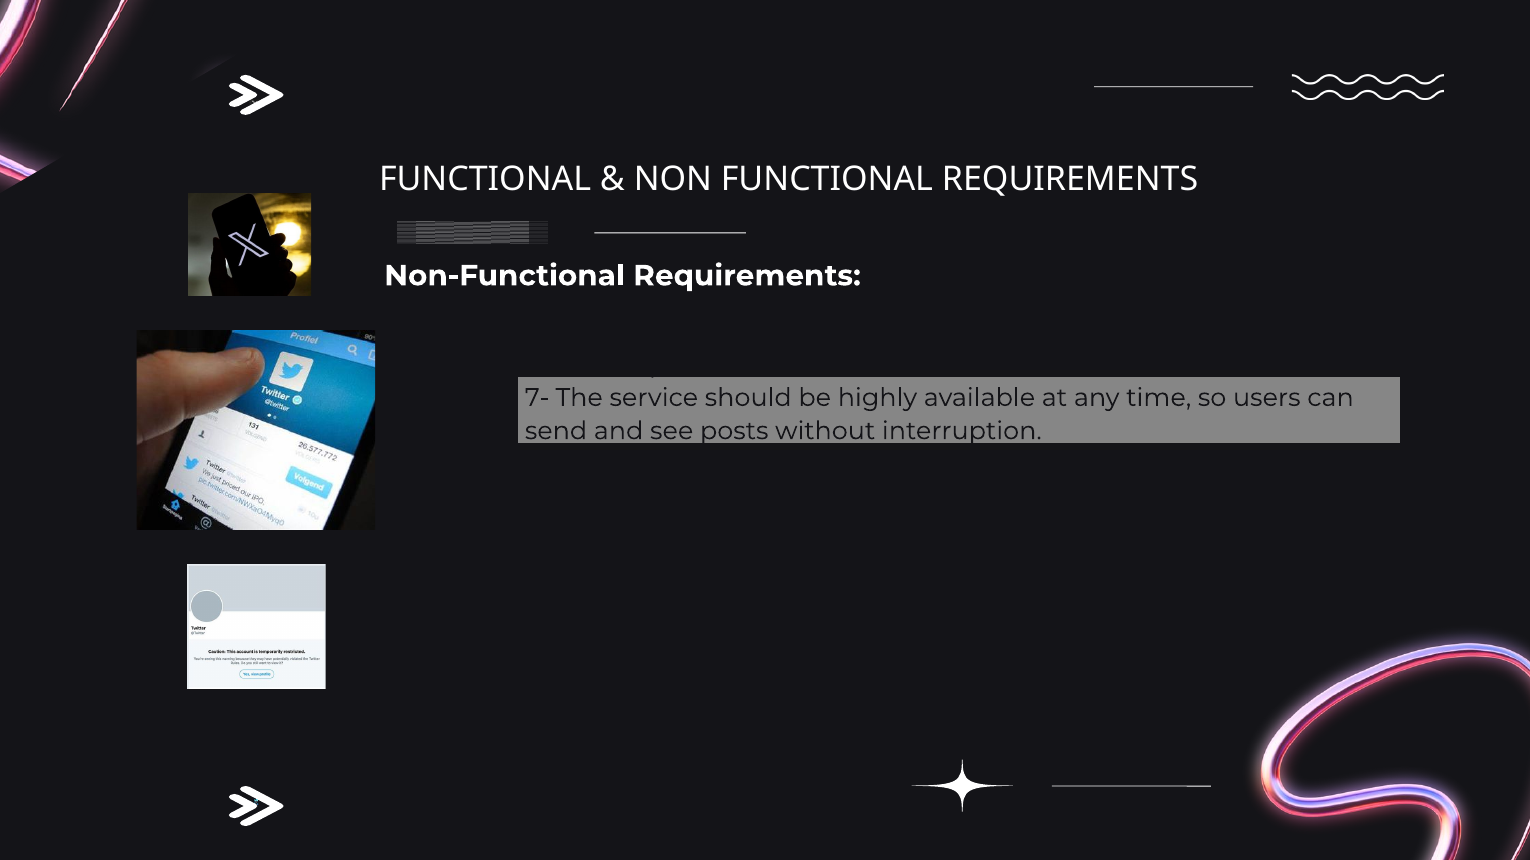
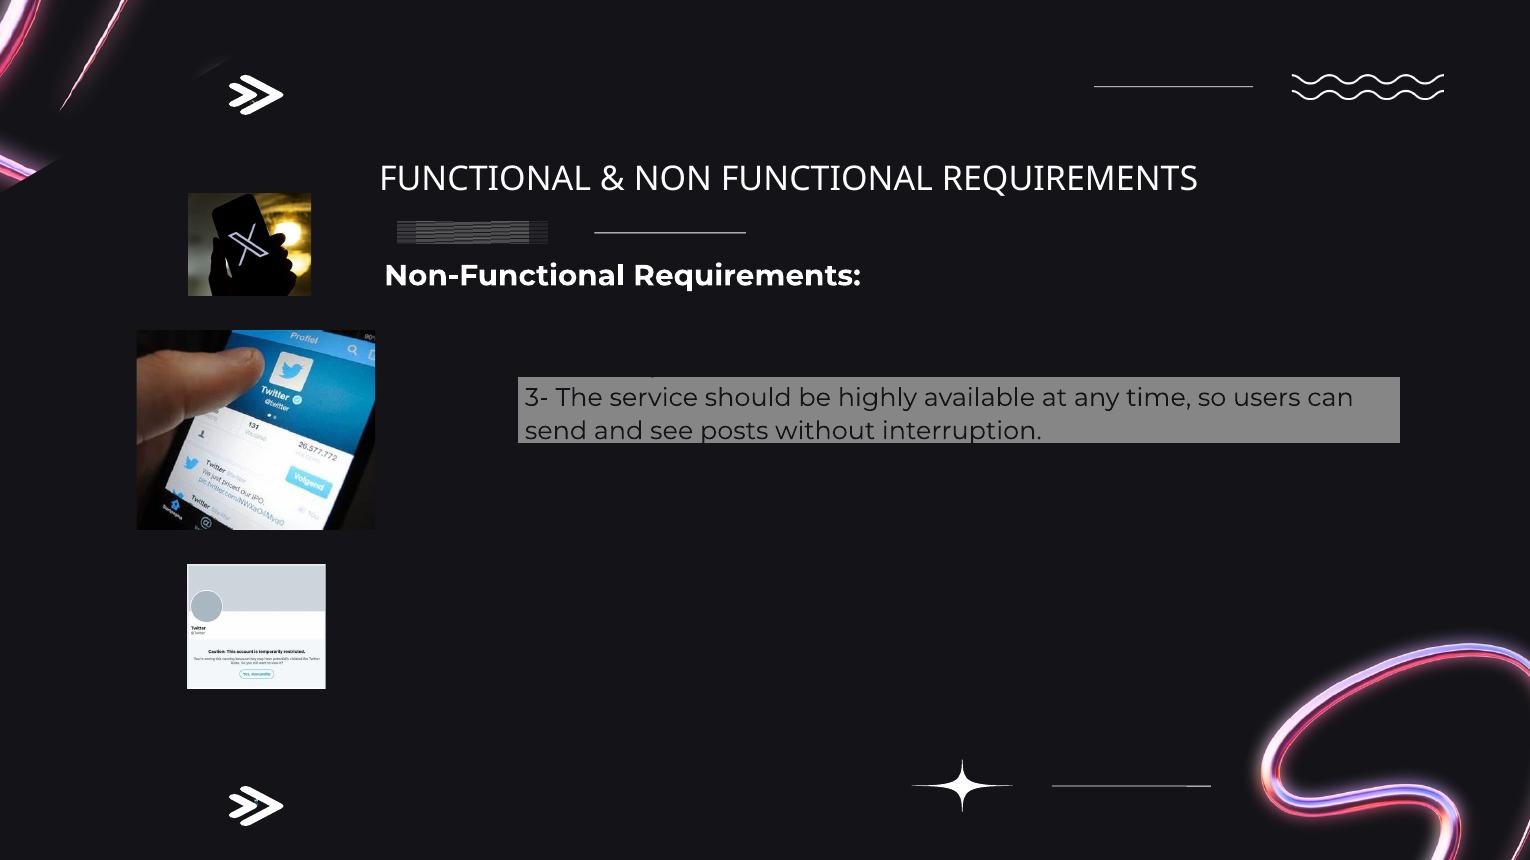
7- at (537, 398): 7- -> 3-
